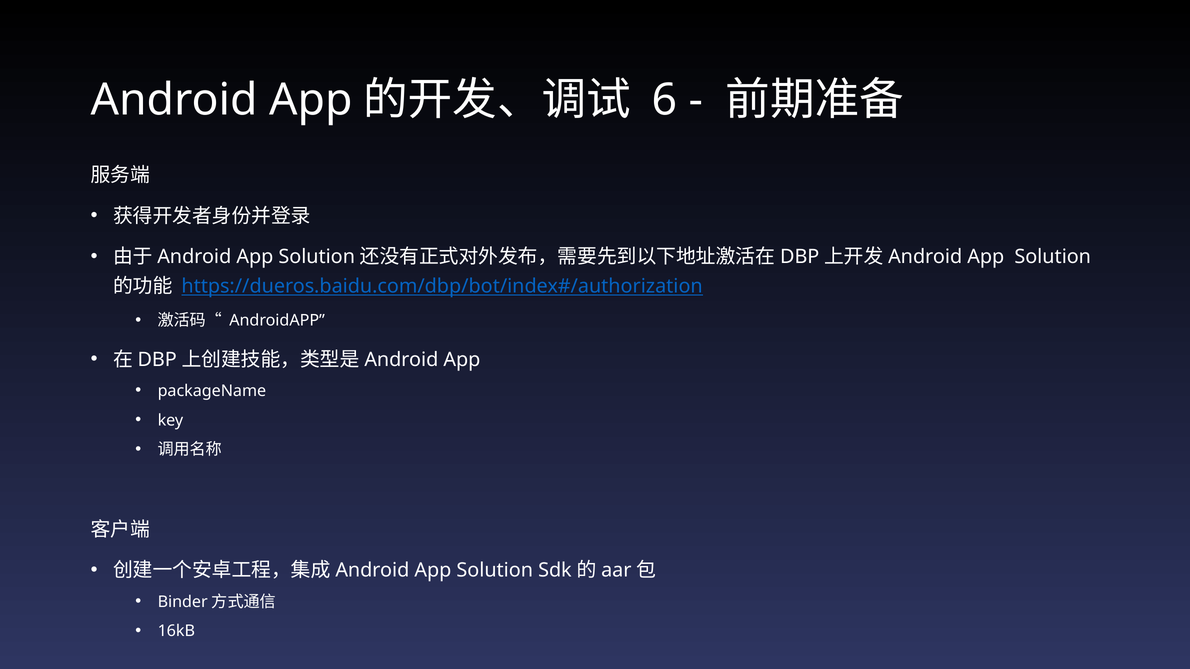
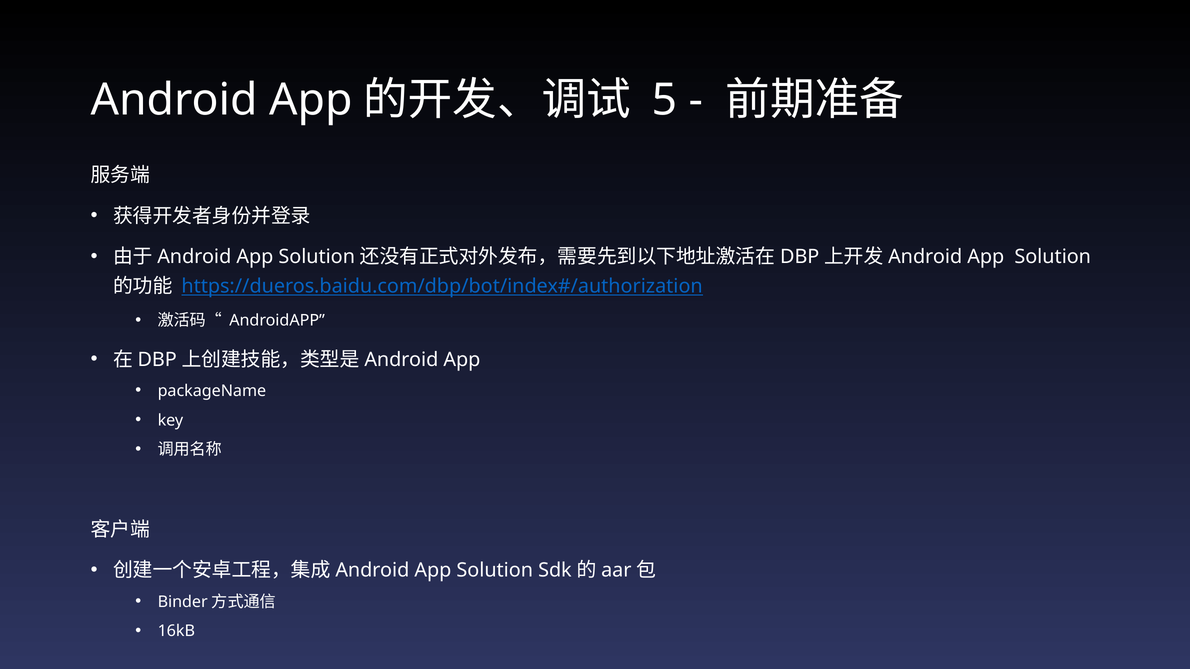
6: 6 -> 5
